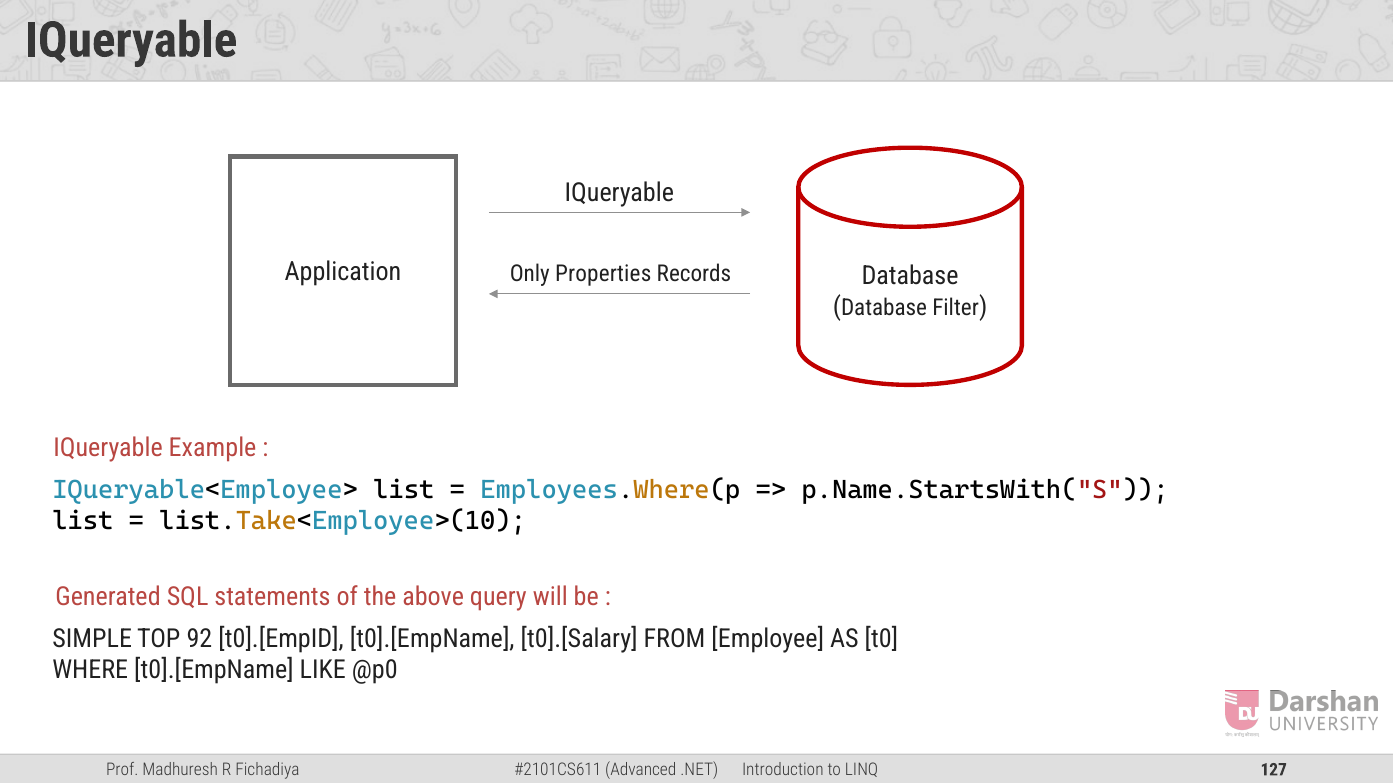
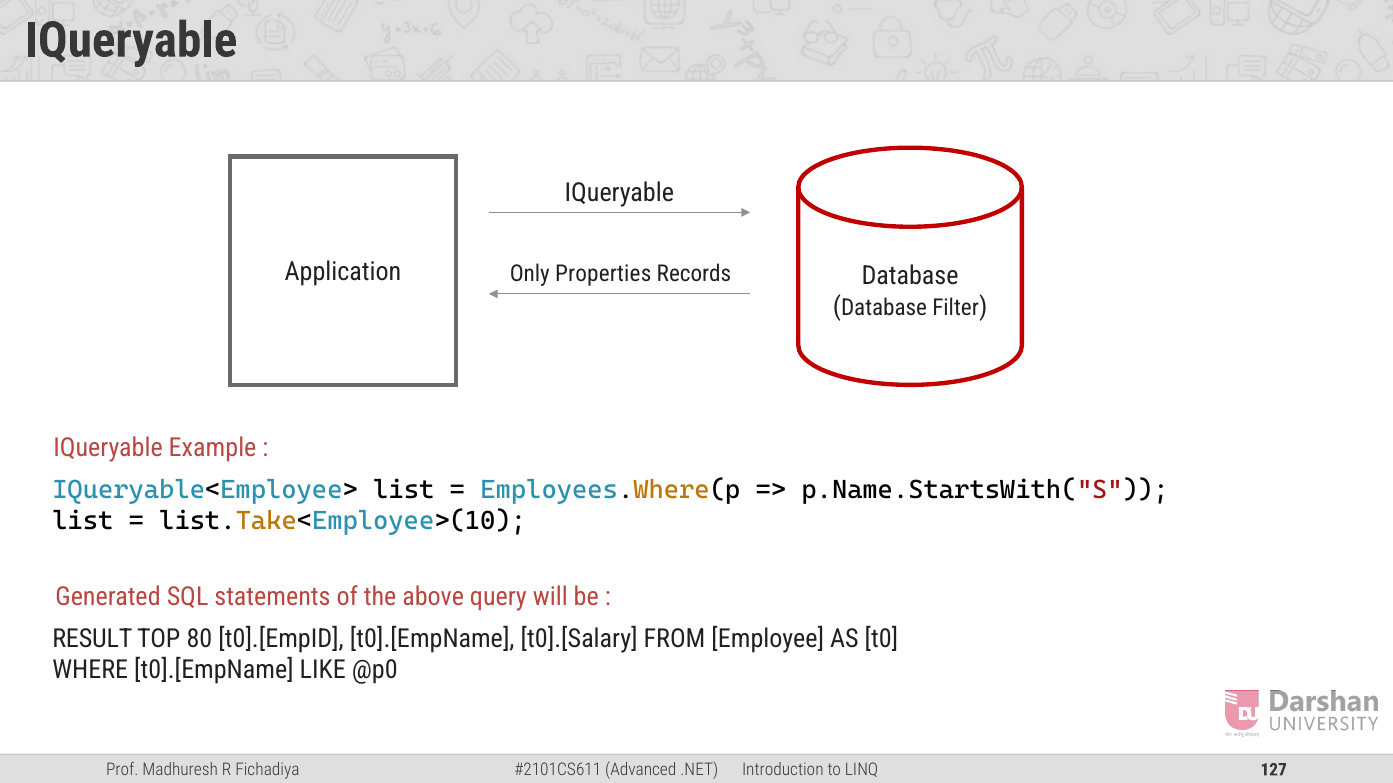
SIMPLE: SIMPLE -> RESULT
92: 92 -> 80
